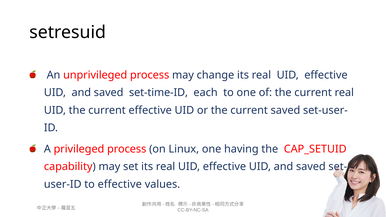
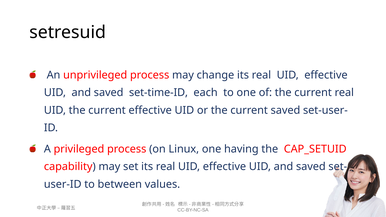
to effective: effective -> between
